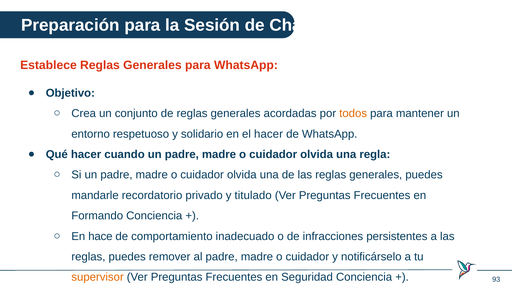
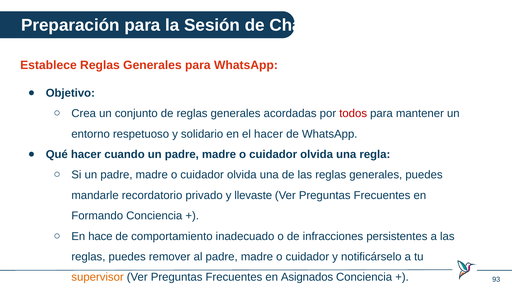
todos colour: orange -> red
titulado: titulado -> llevaste
Seguridad: Seguridad -> Asignados
